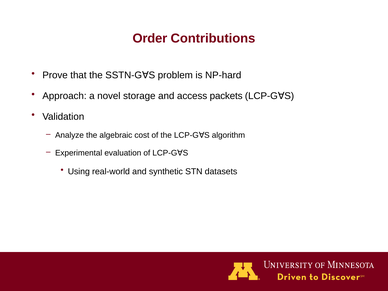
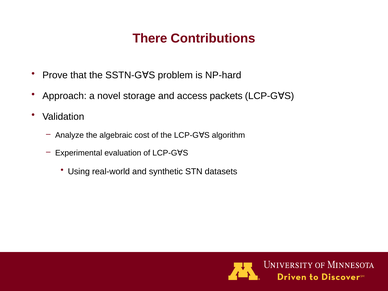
Order: Order -> There
